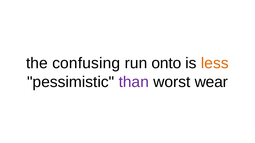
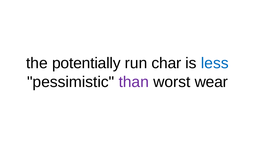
confusing: confusing -> potentially
onto: onto -> char
less colour: orange -> blue
